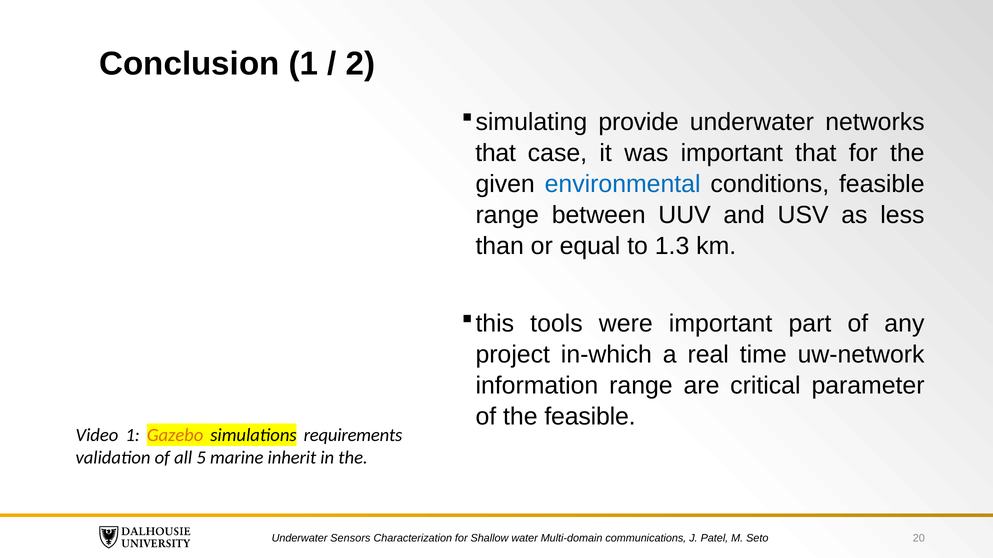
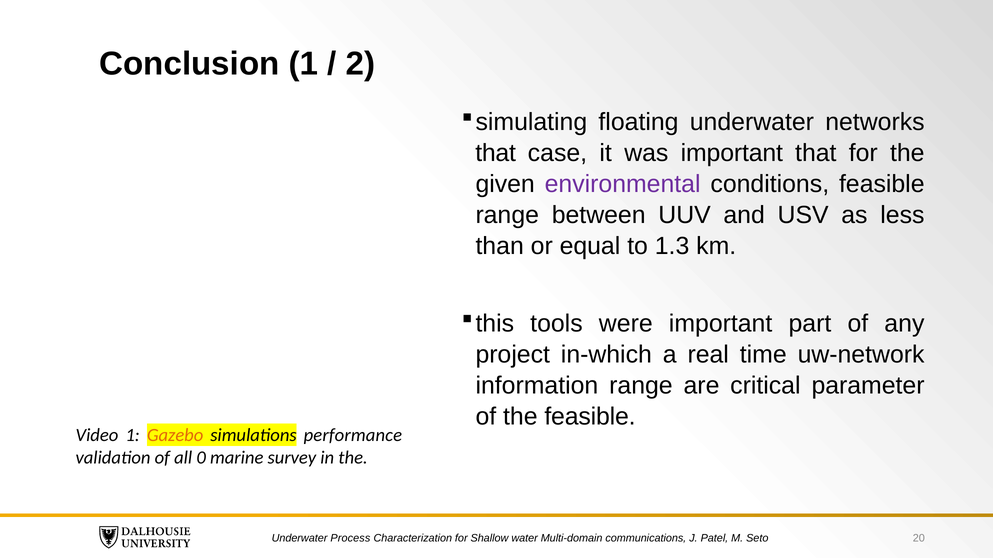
provide: provide -> floating
environmental colour: blue -> purple
requirements: requirements -> performance
5: 5 -> 0
inherit: inherit -> survey
Sensors: Sensors -> Process
